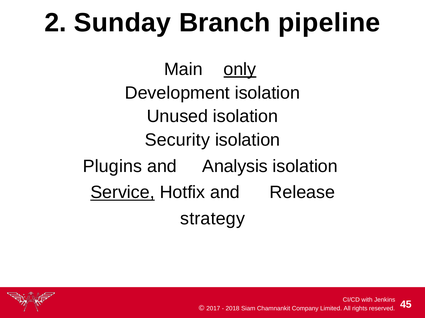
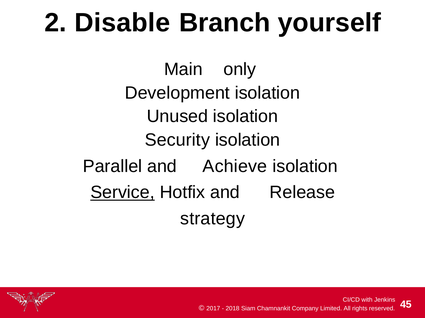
Sunday: Sunday -> Disable
pipeline: pipeline -> yourself
only underline: present -> none
Plugins: Plugins -> Parallel
Analysis: Analysis -> Achieve
